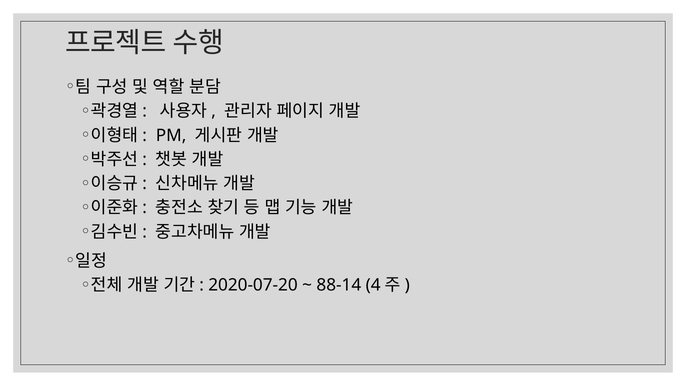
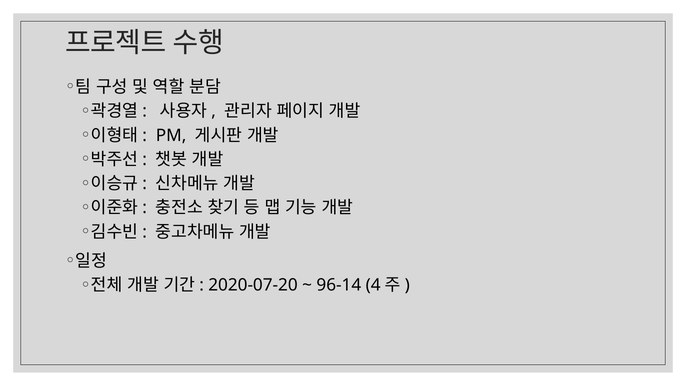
88-14: 88-14 -> 96-14
